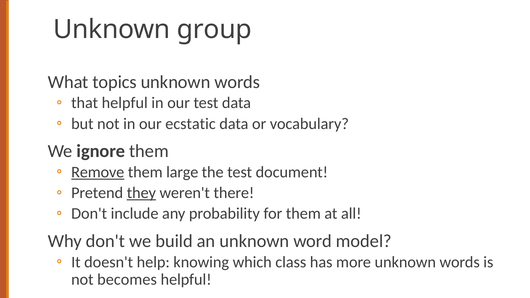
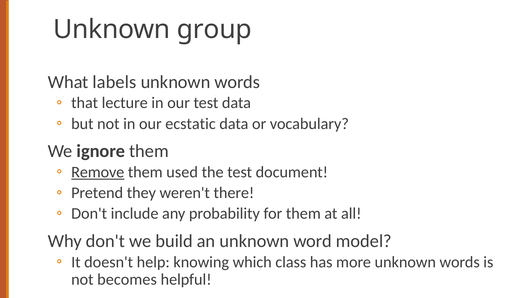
topics: topics -> labels
that helpful: helpful -> lecture
large: large -> used
they underline: present -> none
